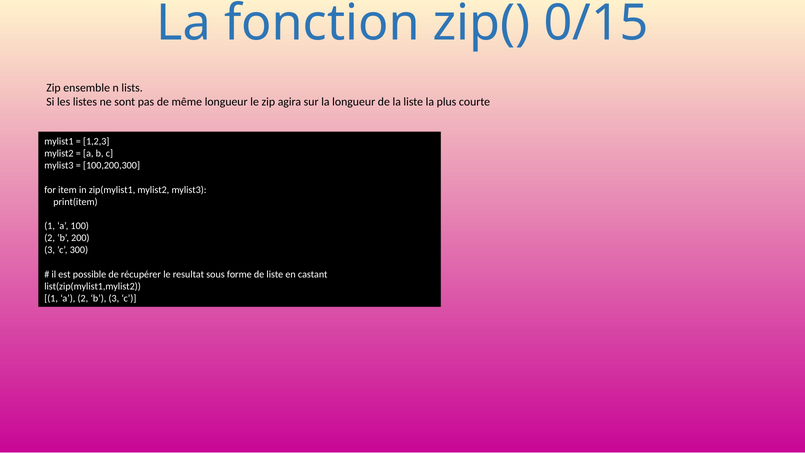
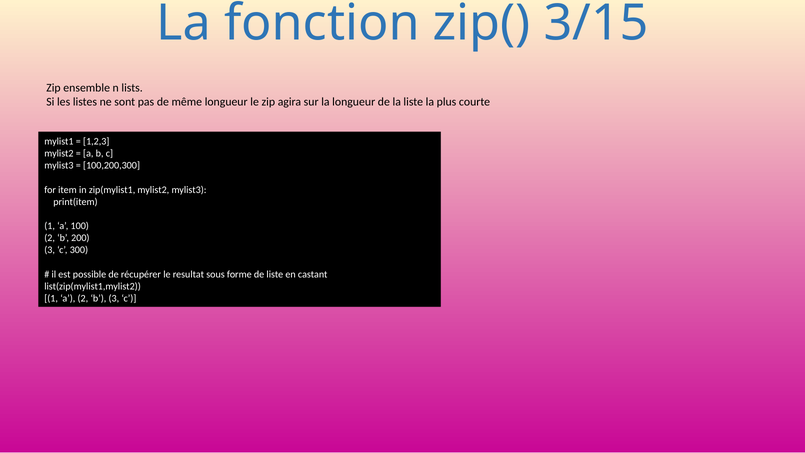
0/15: 0/15 -> 3/15
